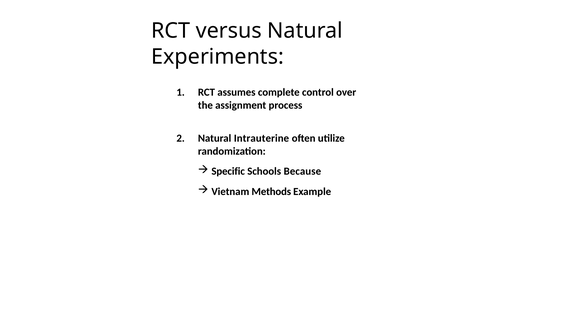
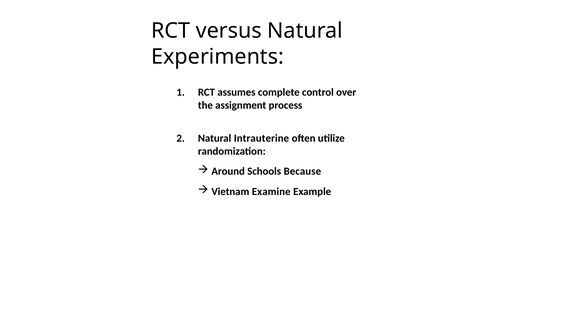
Specific: Specific -> Around
Methods: Methods -> Examine
